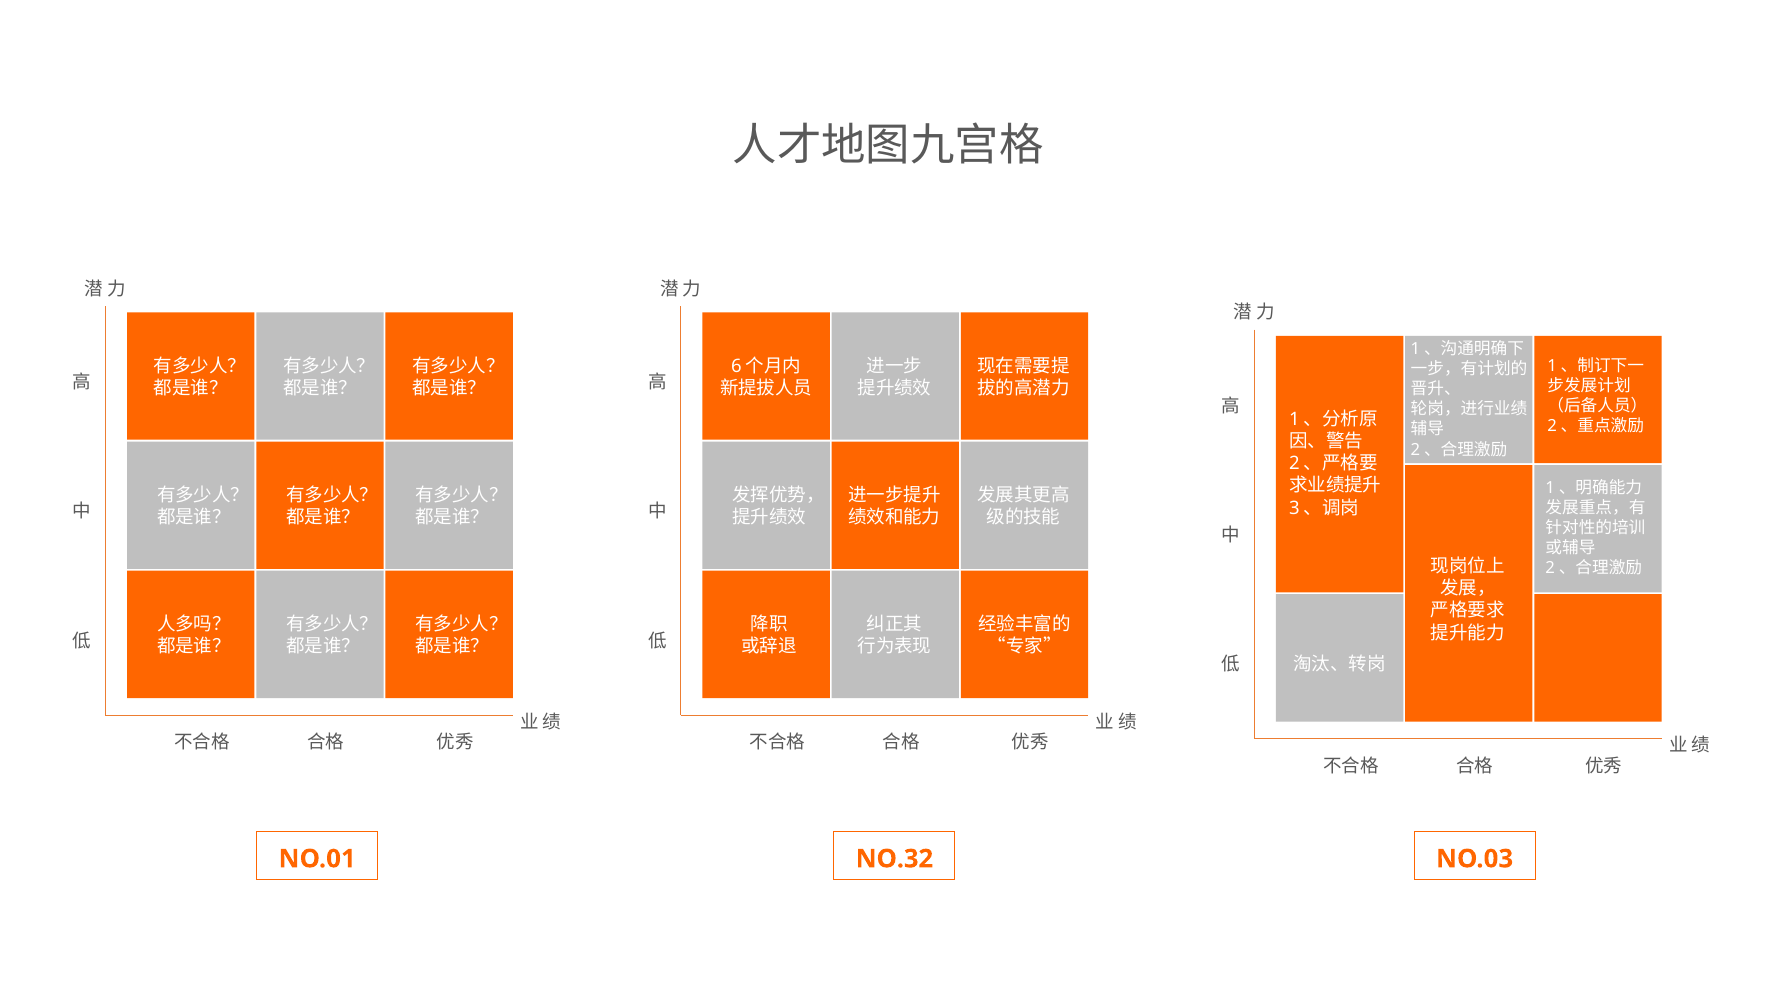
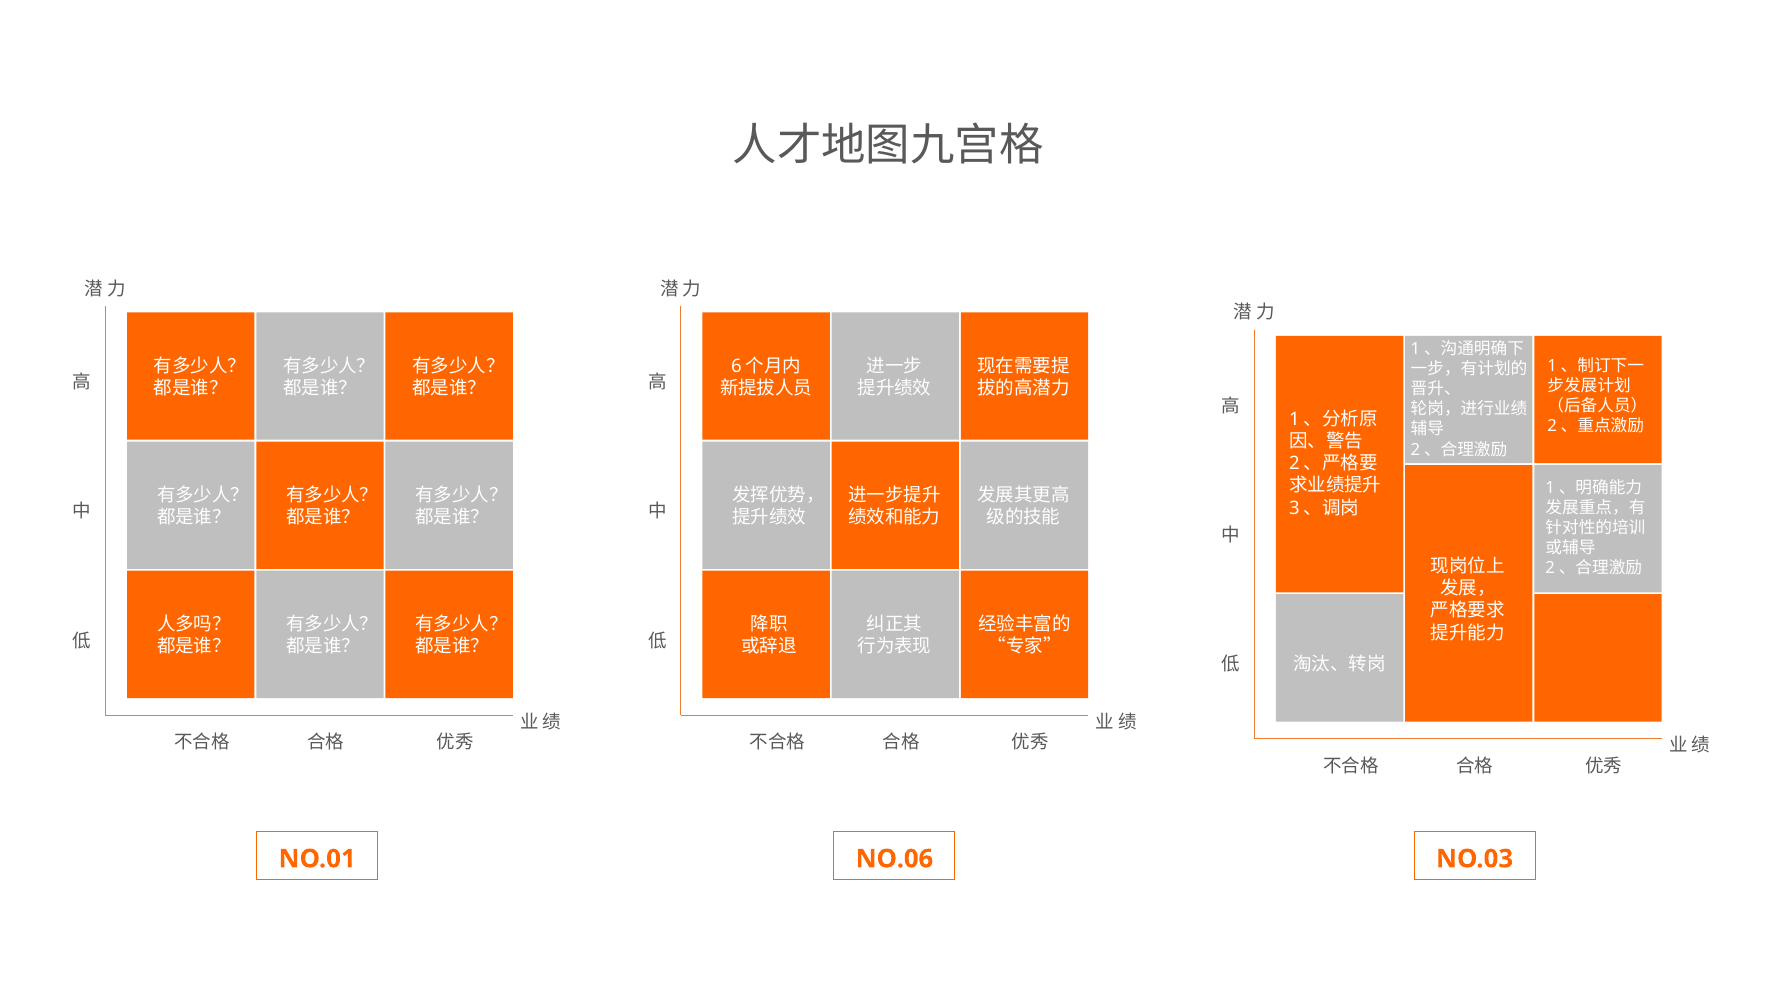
NO.32: NO.32 -> NO.06
